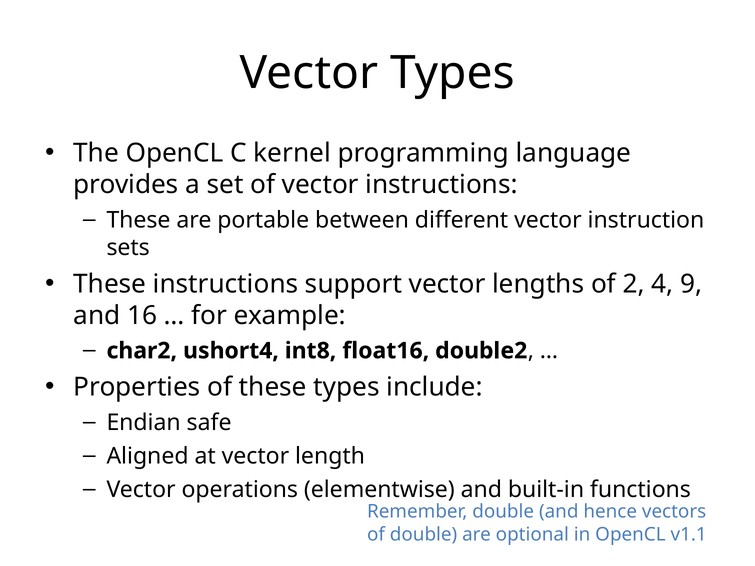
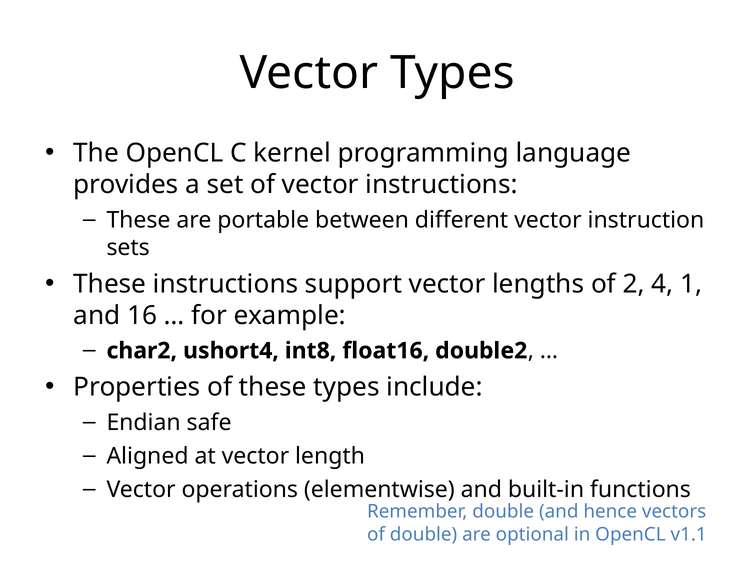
9: 9 -> 1
